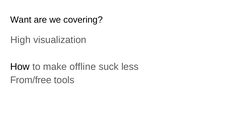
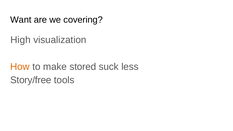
How colour: black -> orange
offline: offline -> stored
From/free: From/free -> Story/free
